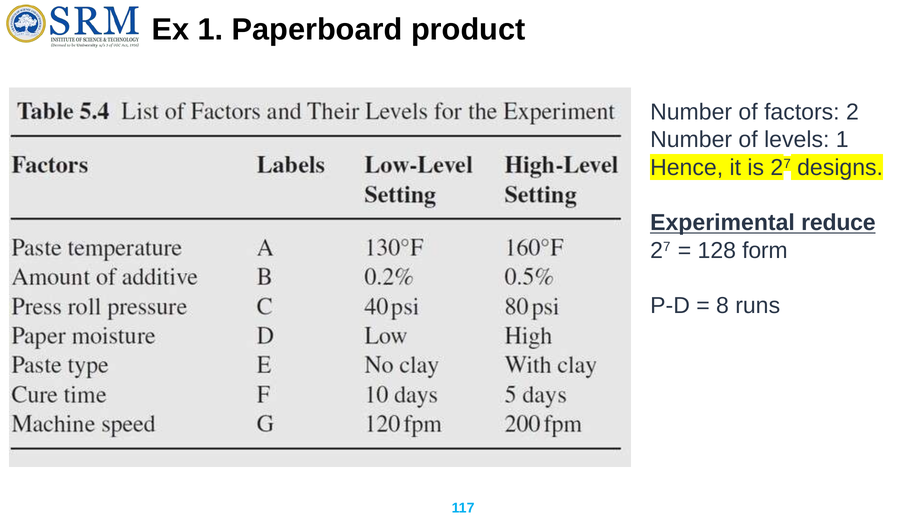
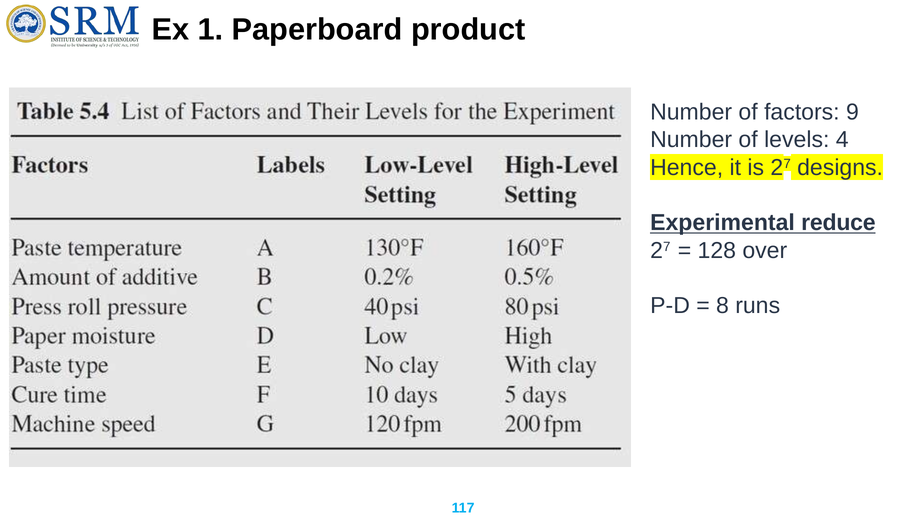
2: 2 -> 9
levels 1: 1 -> 4
form: form -> over
